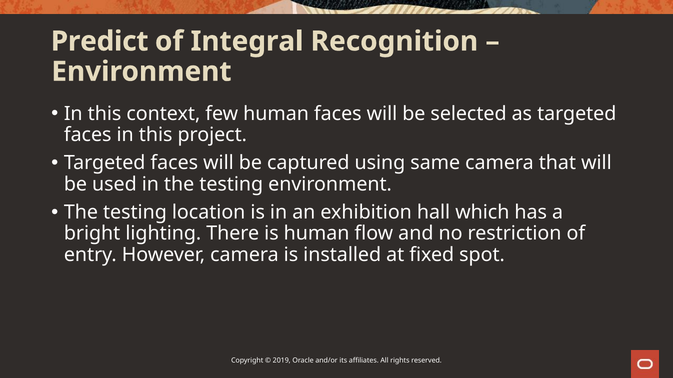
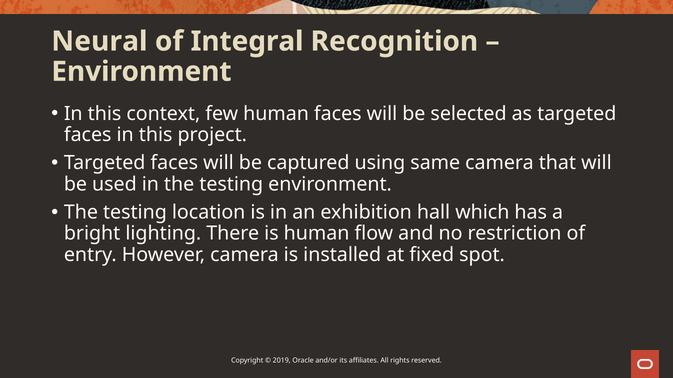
Predict: Predict -> Neural
